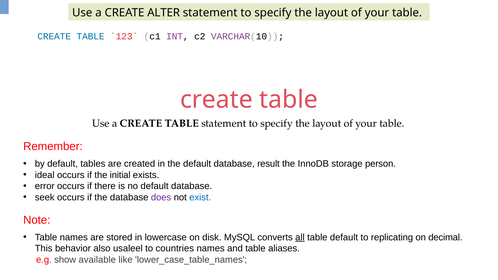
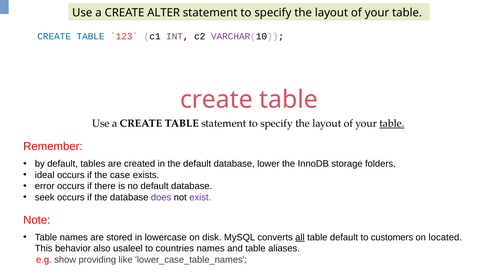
table at (392, 123) underline: none -> present
result: result -> lower
person: person -> folders
initial: initial -> case
exist colour: blue -> purple
replicating: replicating -> customers
decimal: decimal -> located
available: available -> providing
